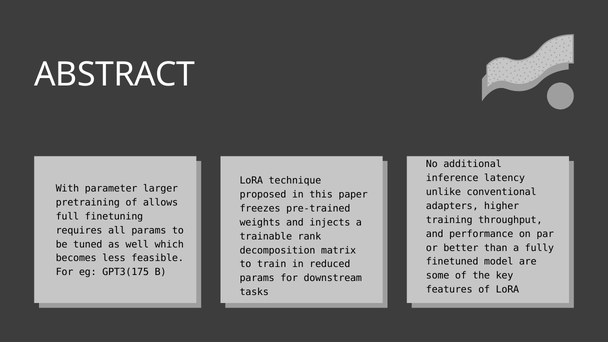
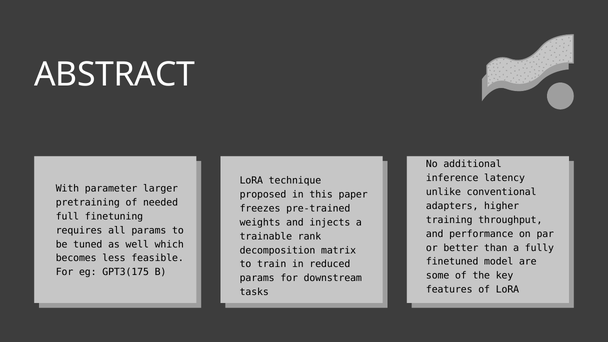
allows: allows -> needed
